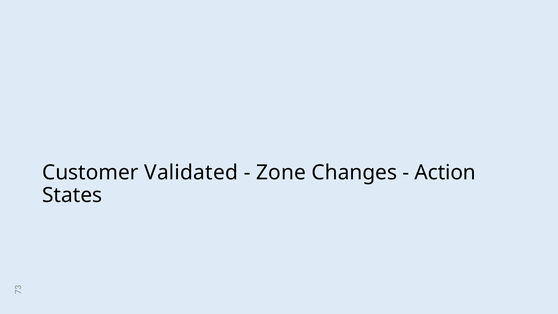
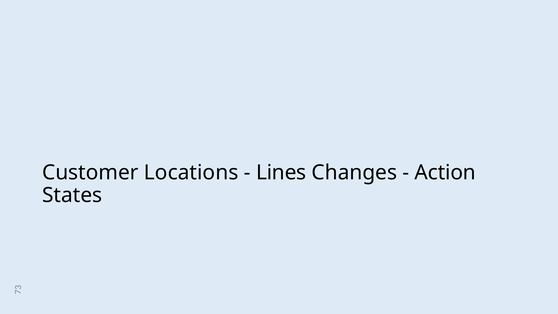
Validated: Validated -> Locations
Zone: Zone -> Lines
